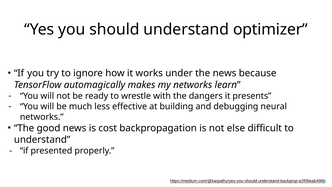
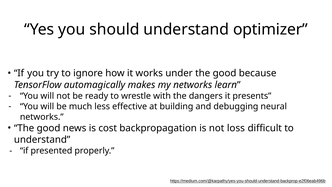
under the news: news -> good
else: else -> loss
